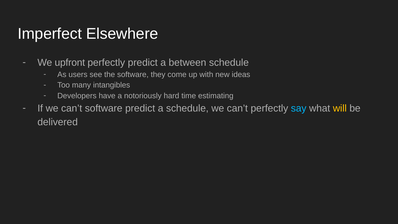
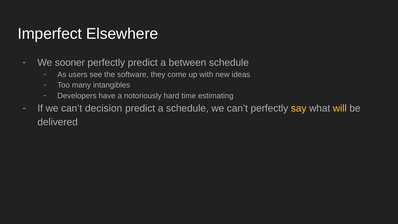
upfront: upfront -> sooner
can’t software: software -> decision
say colour: light blue -> yellow
